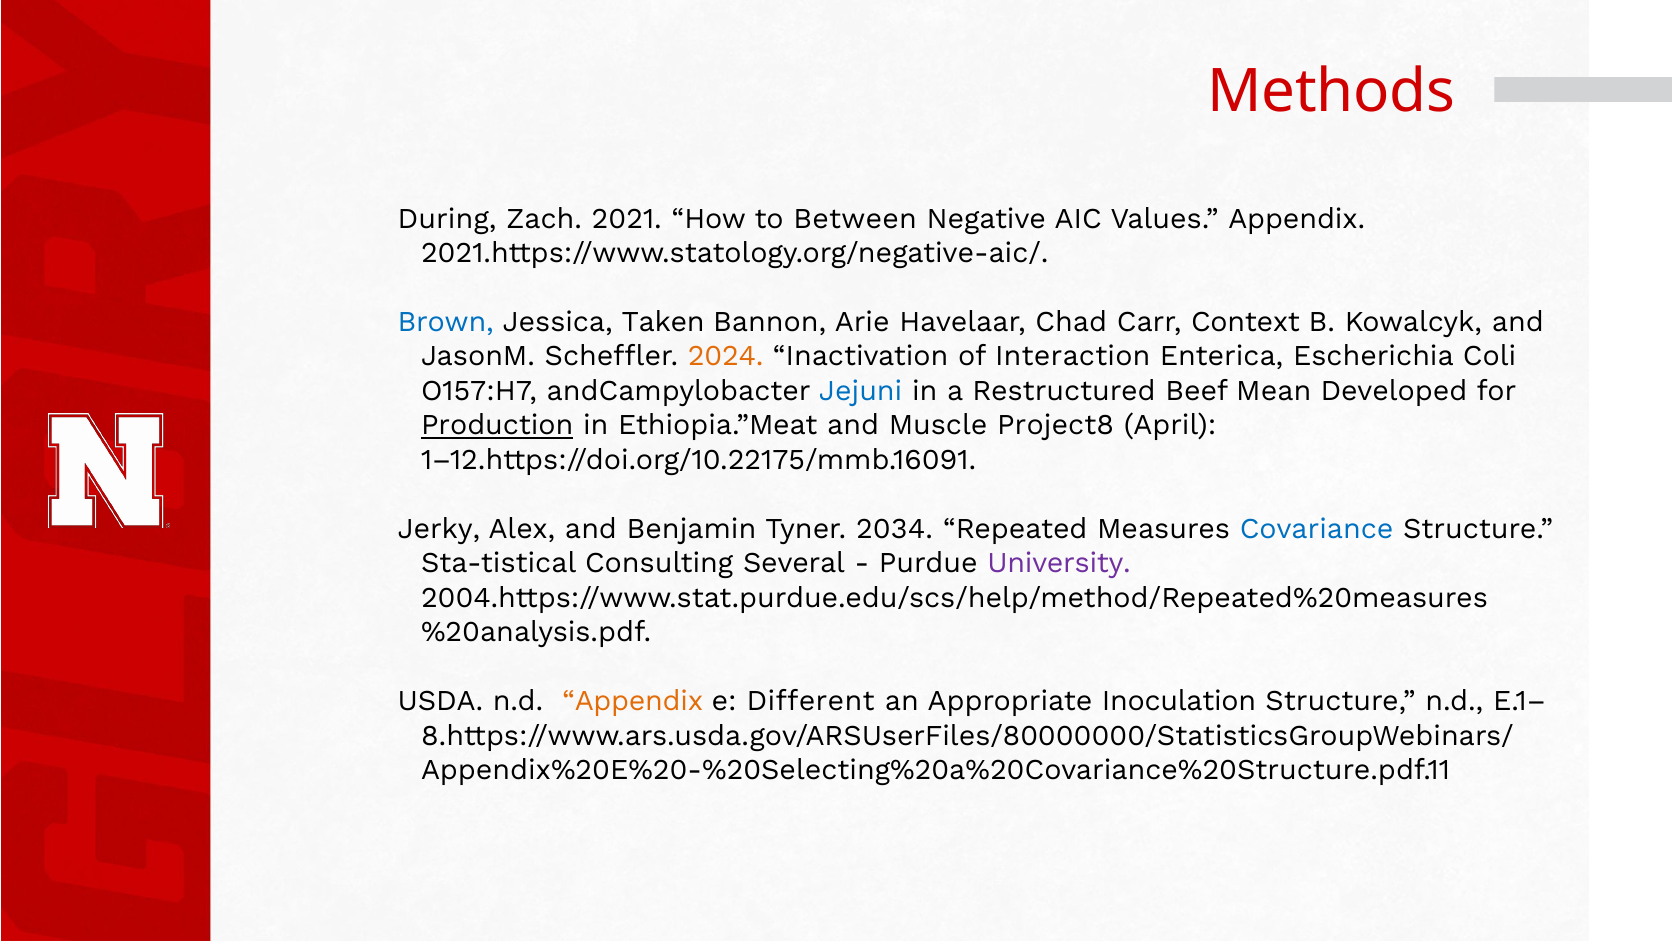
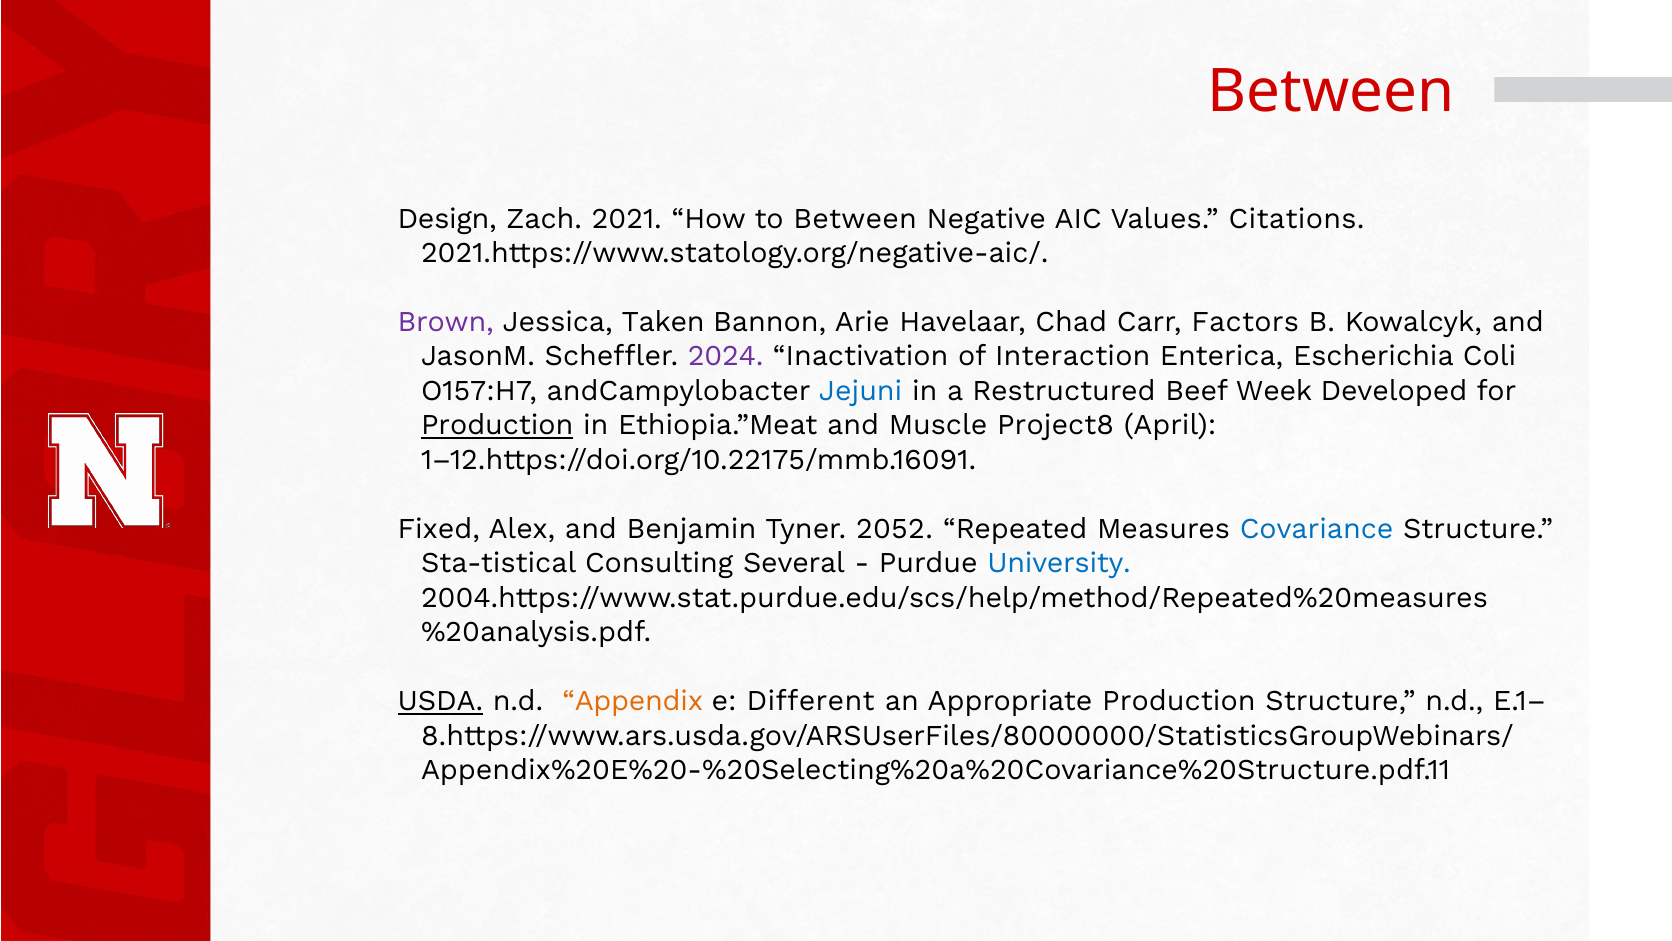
Methods at (1331, 92): Methods -> Between
During: During -> Design
Values Appendix: Appendix -> Citations
Brown colour: blue -> purple
Context: Context -> Factors
2024 colour: orange -> purple
Mean: Mean -> Week
Jerky: Jerky -> Fixed
2034: 2034 -> 2052
University colour: purple -> blue
USDA underline: none -> present
Appropriate Inoculation: Inoculation -> Production
